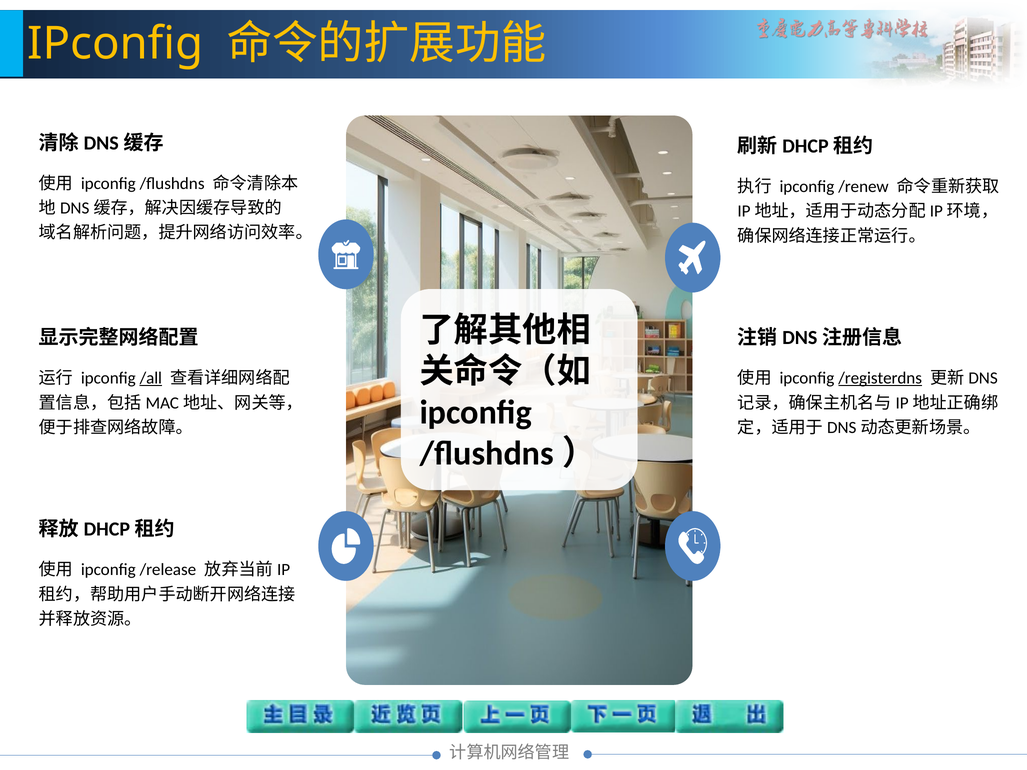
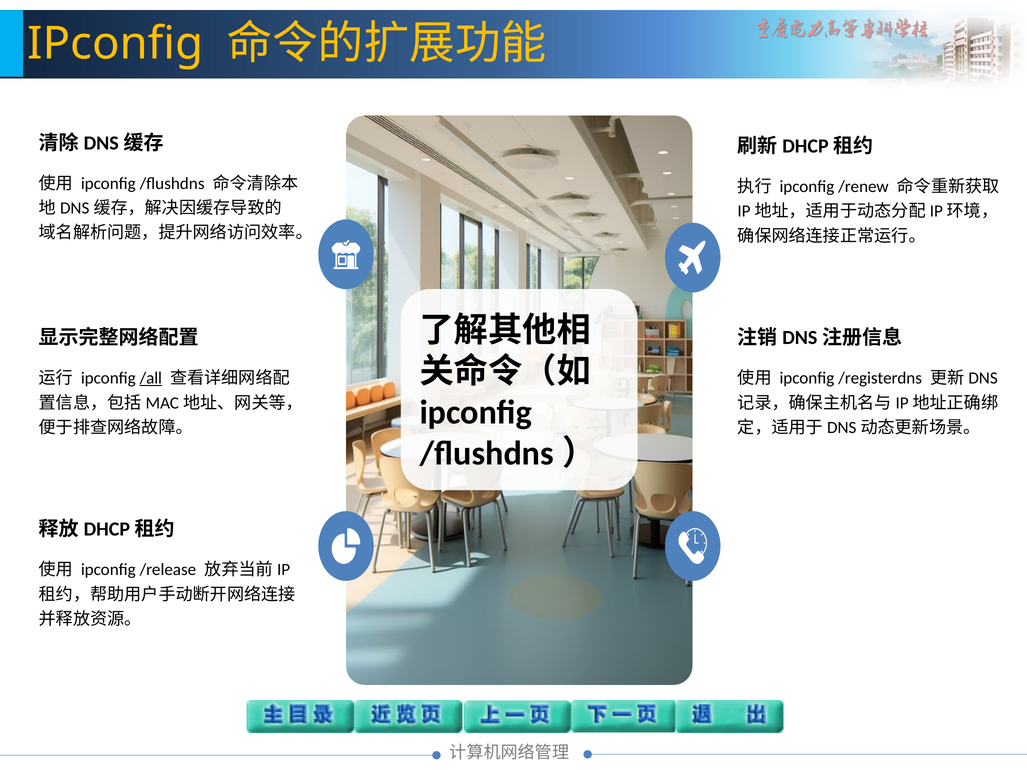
/registerdns underline: present -> none
